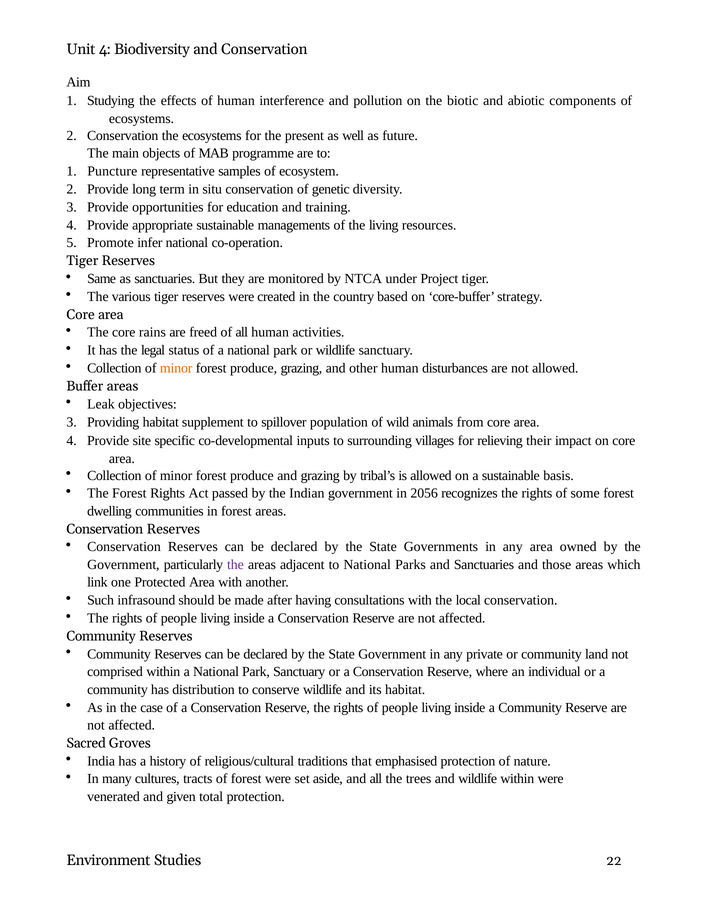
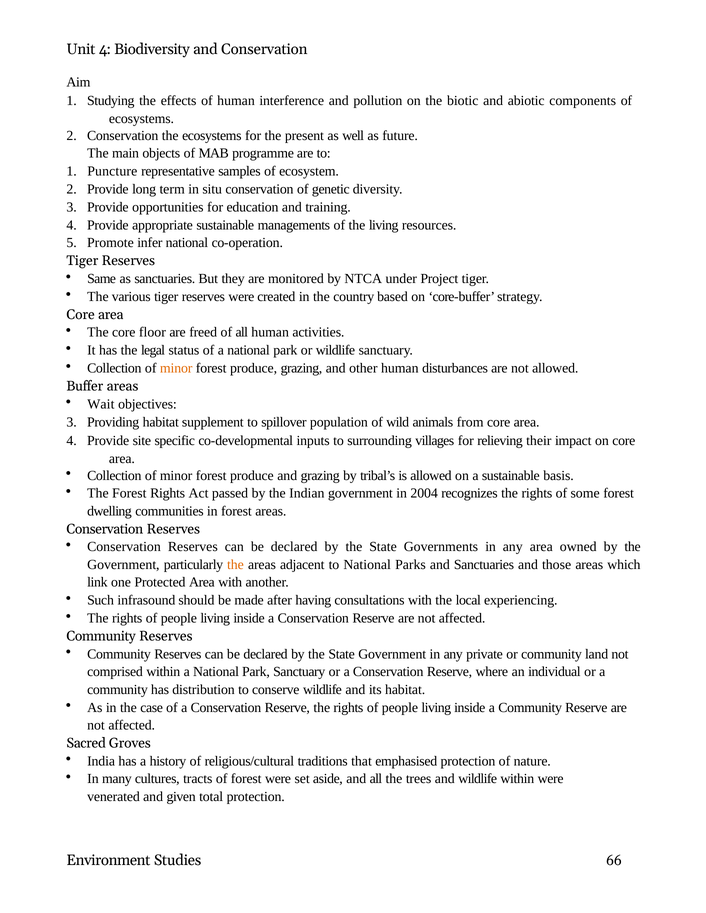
rains: rains -> floor
Leak: Leak -> Wait
2056: 2056 -> 2004
the at (235, 565) colour: purple -> orange
local conservation: conservation -> experiencing
22: 22 -> 66
